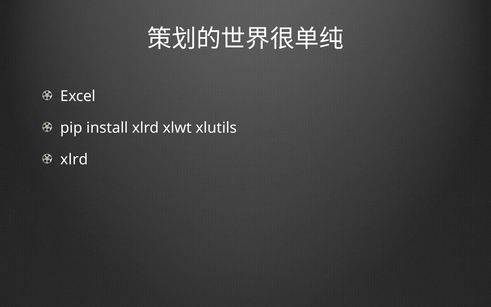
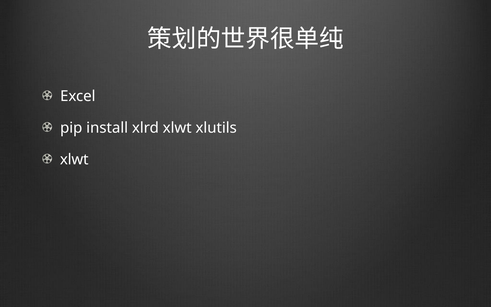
xlrd at (74, 159): xlrd -> xlwt
